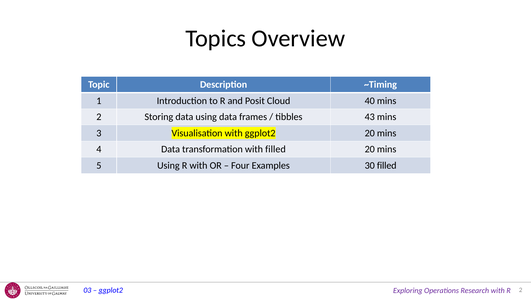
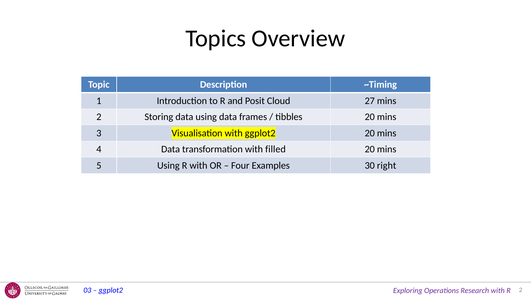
40: 40 -> 27
tibbles 43: 43 -> 20
30 filled: filled -> right
